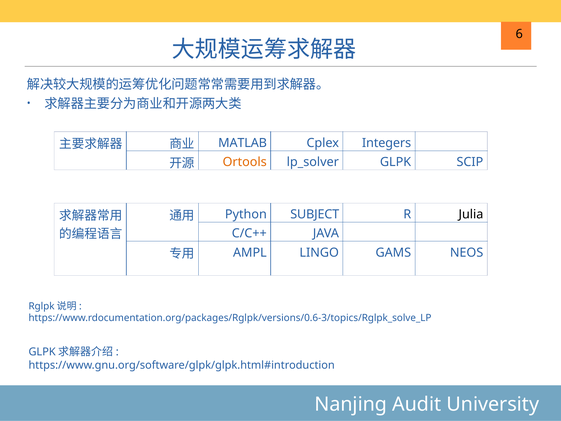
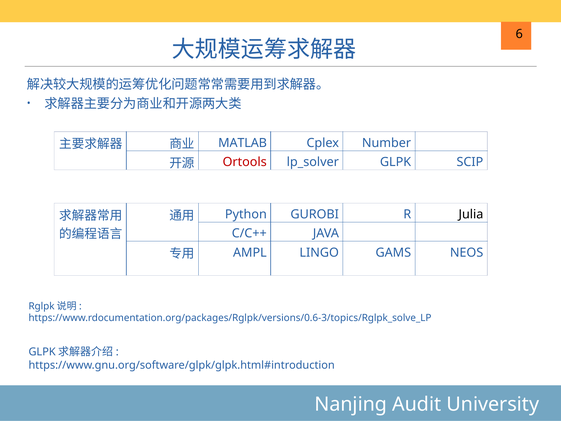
Integers: Integers -> Number
Ortools colour: orange -> red
SUBJECT: SUBJECT -> GUROBI
